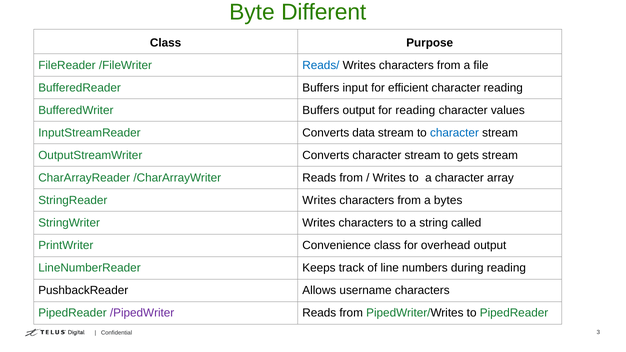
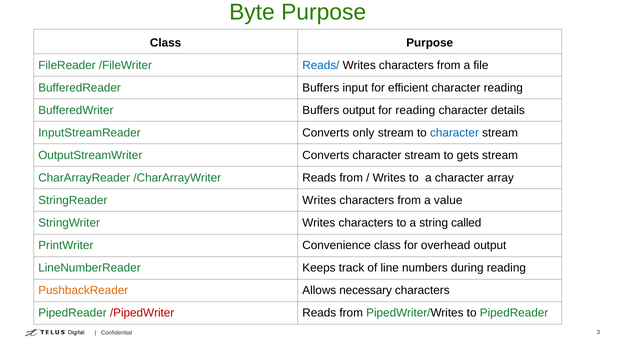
Byte Different: Different -> Purpose
values: values -> details
data: data -> only
bytes: bytes -> value
PushbackReader colour: black -> orange
username: username -> necessary
/PipedWriter colour: purple -> red
